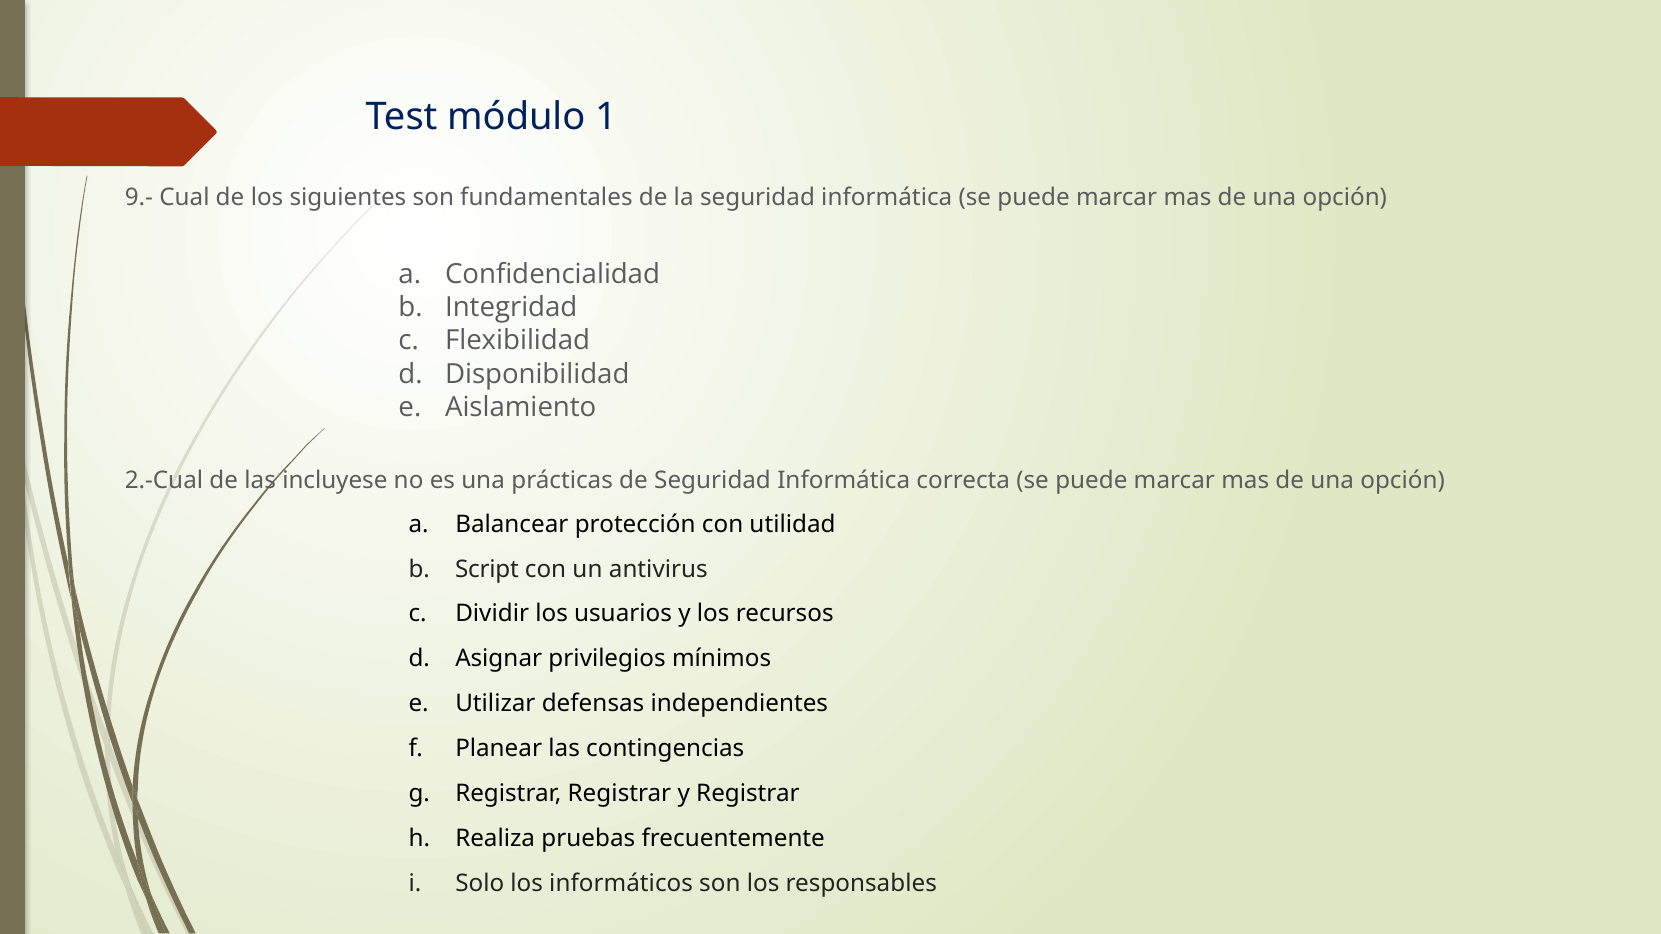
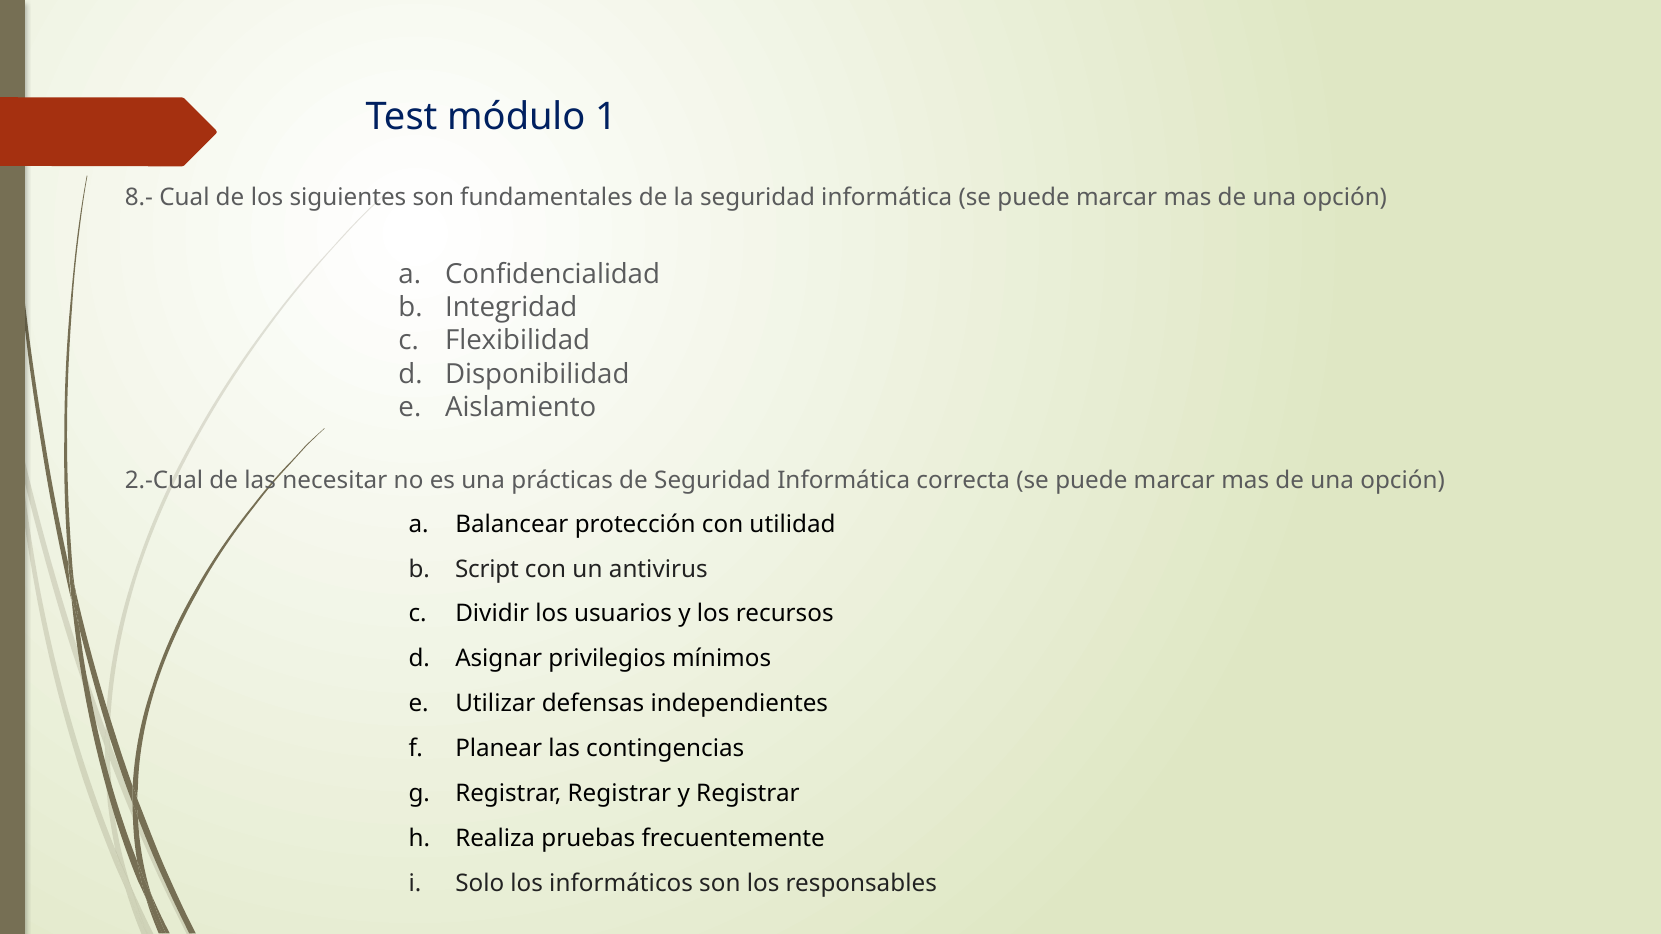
9.-: 9.- -> 8.-
incluyese: incluyese -> necesitar
